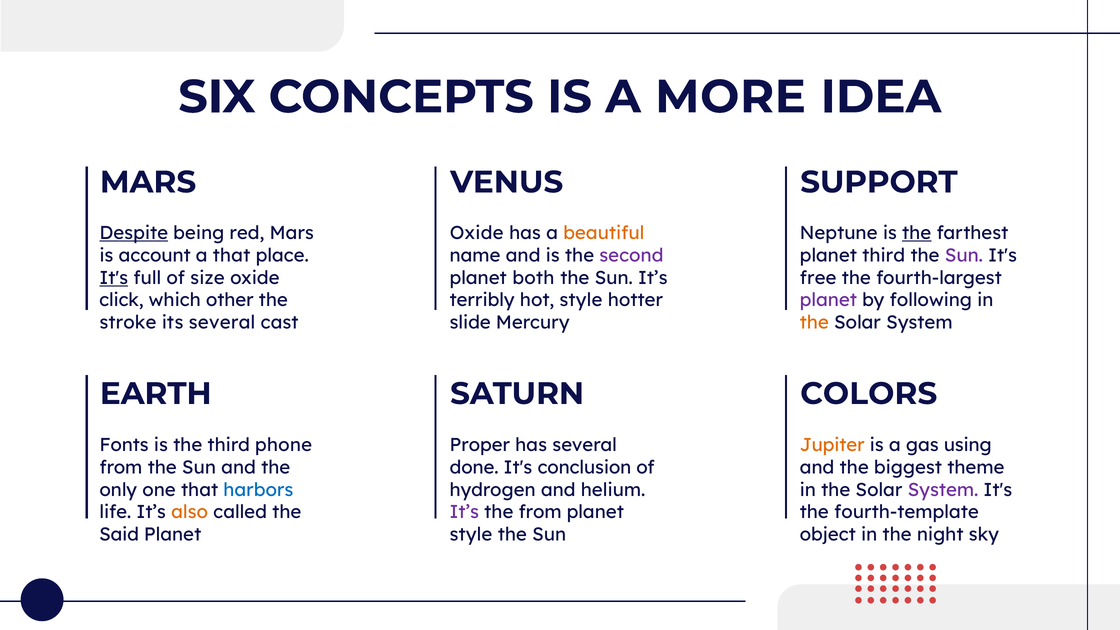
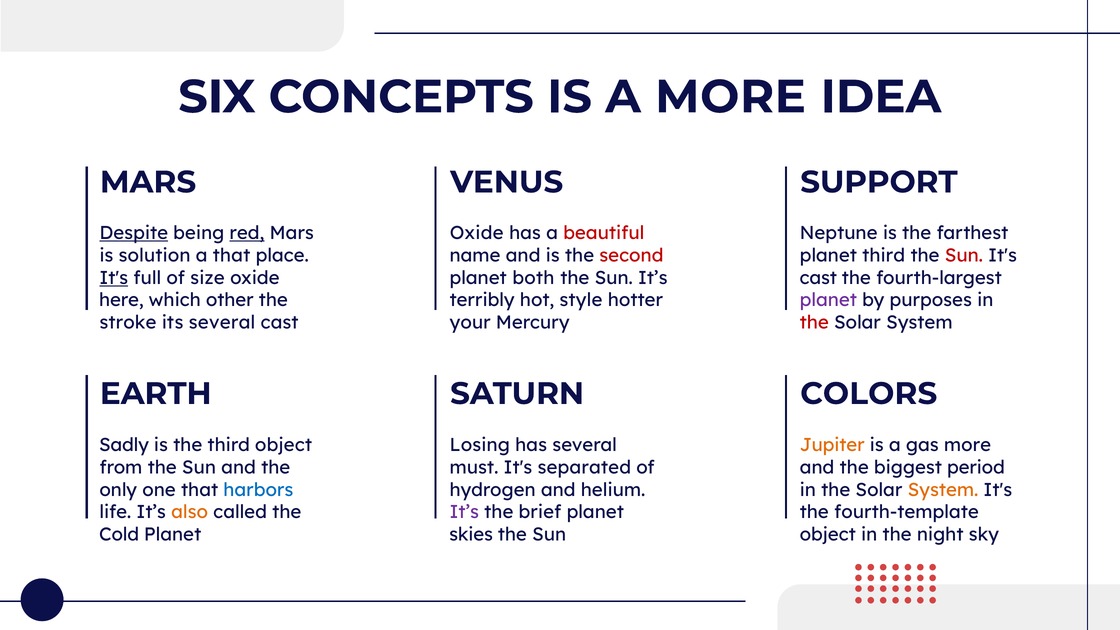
red underline: none -> present
beautiful colour: orange -> red
the at (917, 233) underline: present -> none
account: account -> solution
second colour: purple -> red
Sun at (964, 256) colour: purple -> red
free at (818, 278): free -> cast
click: click -> here
following: following -> purposes
slide: slide -> your
the at (814, 323) colour: orange -> red
Fonts: Fonts -> Sadly
third phone: phone -> object
Proper: Proper -> Losing
gas using: using -> more
done: done -> must
conclusion: conclusion -> separated
theme: theme -> period
System at (943, 490) colour: purple -> orange
the from: from -> brief
Said: Said -> Cold
style at (471, 535): style -> skies
